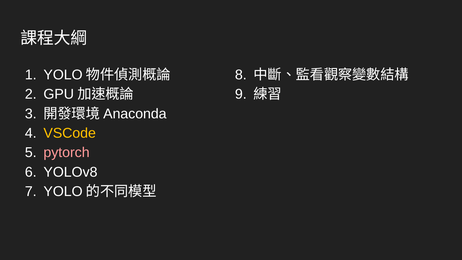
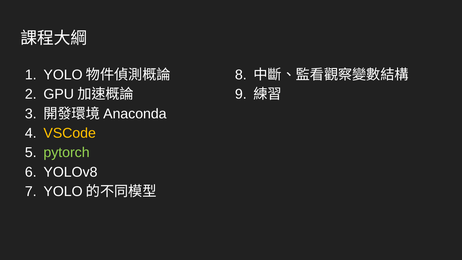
pytorch colour: pink -> light green
